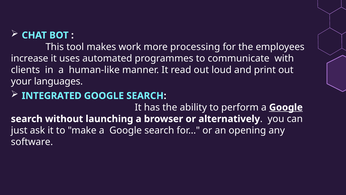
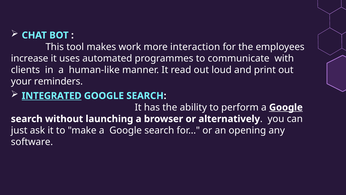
processing: processing -> interaction
languages: languages -> reminders
INTEGRATED underline: none -> present
